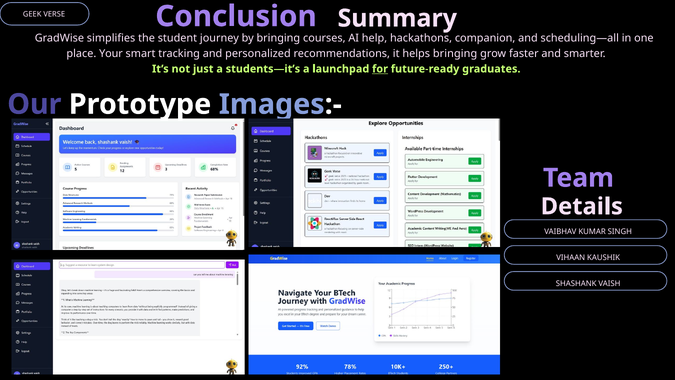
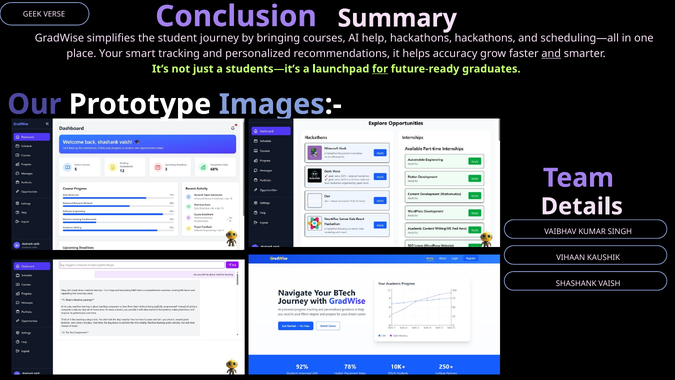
companion at (485, 38): companion -> hackathons
helps bringing: bringing -> accuracy
and at (551, 54) underline: none -> present
